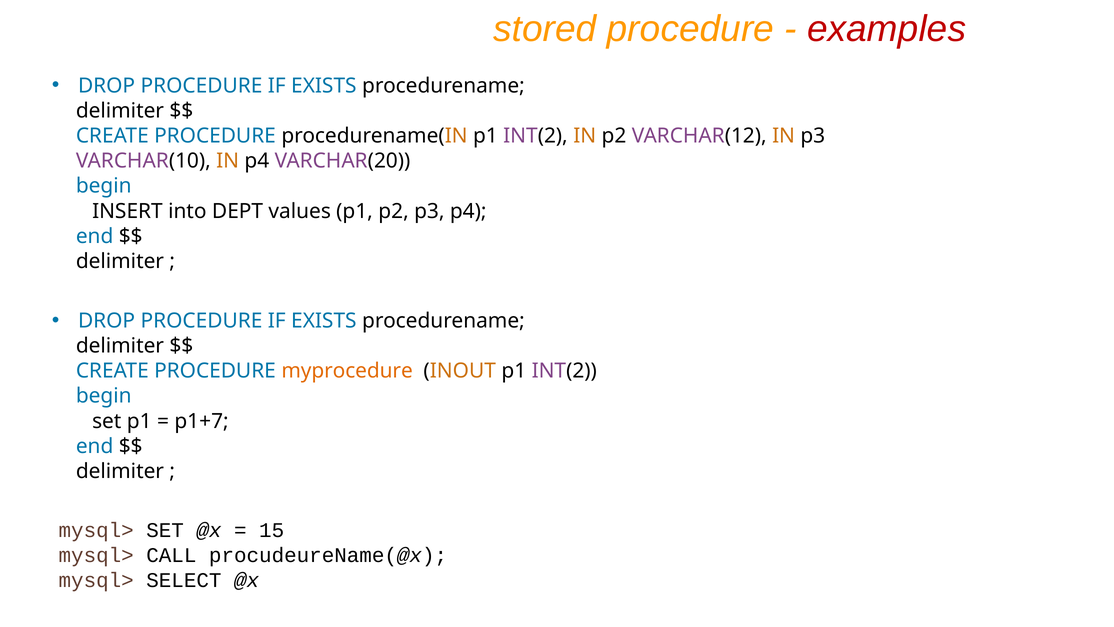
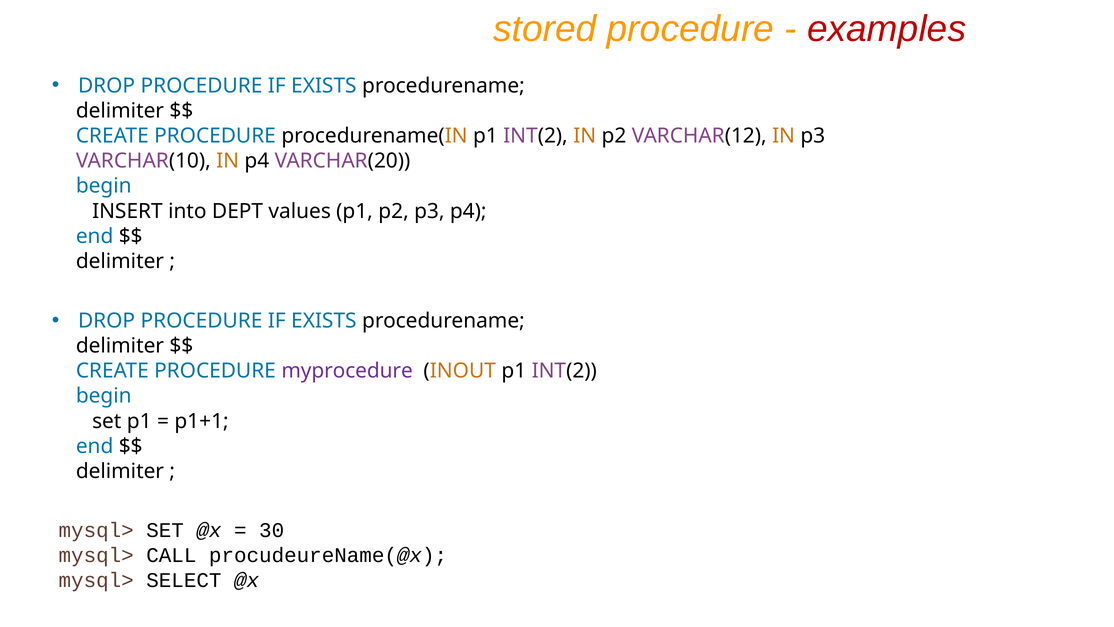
myprocedure colour: orange -> purple
p1+7: p1+7 -> p1+1
15: 15 -> 30
